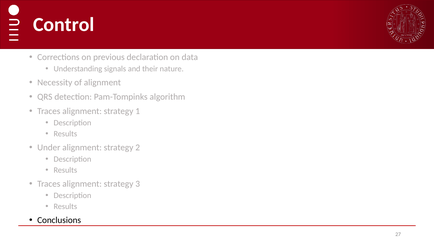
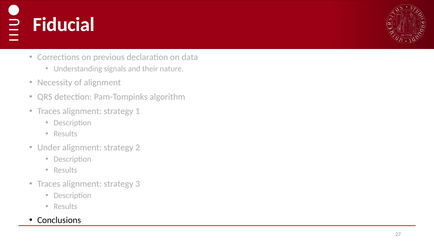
Control: Control -> Fiducial
